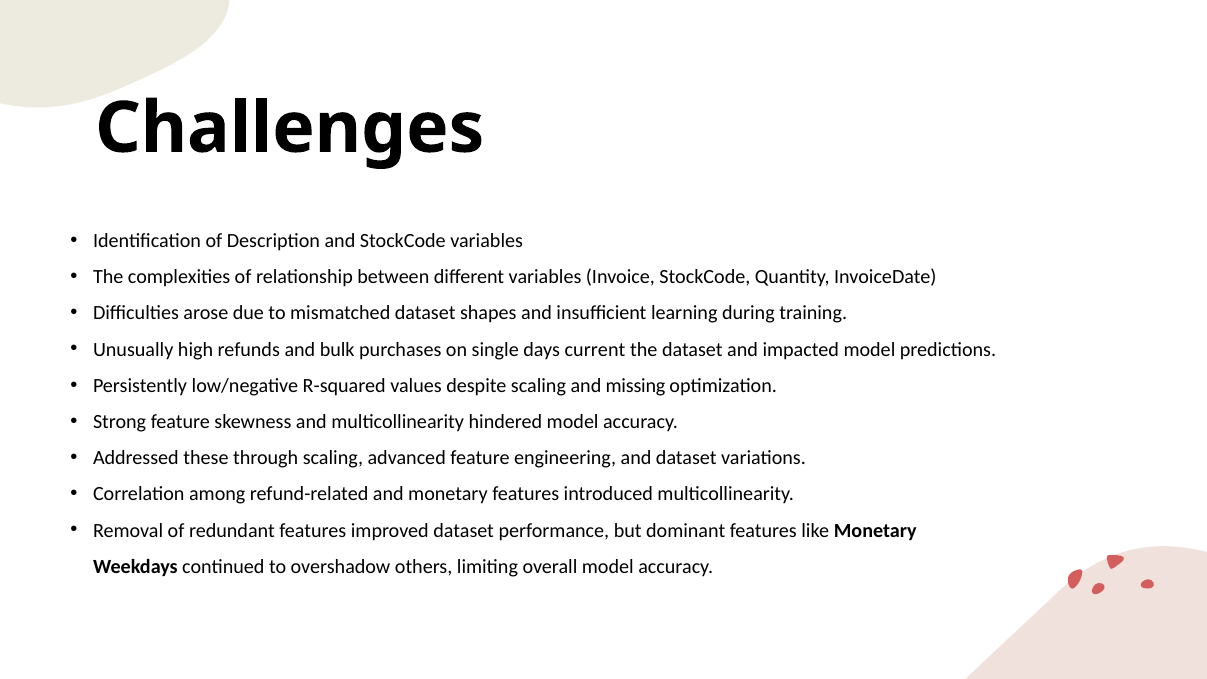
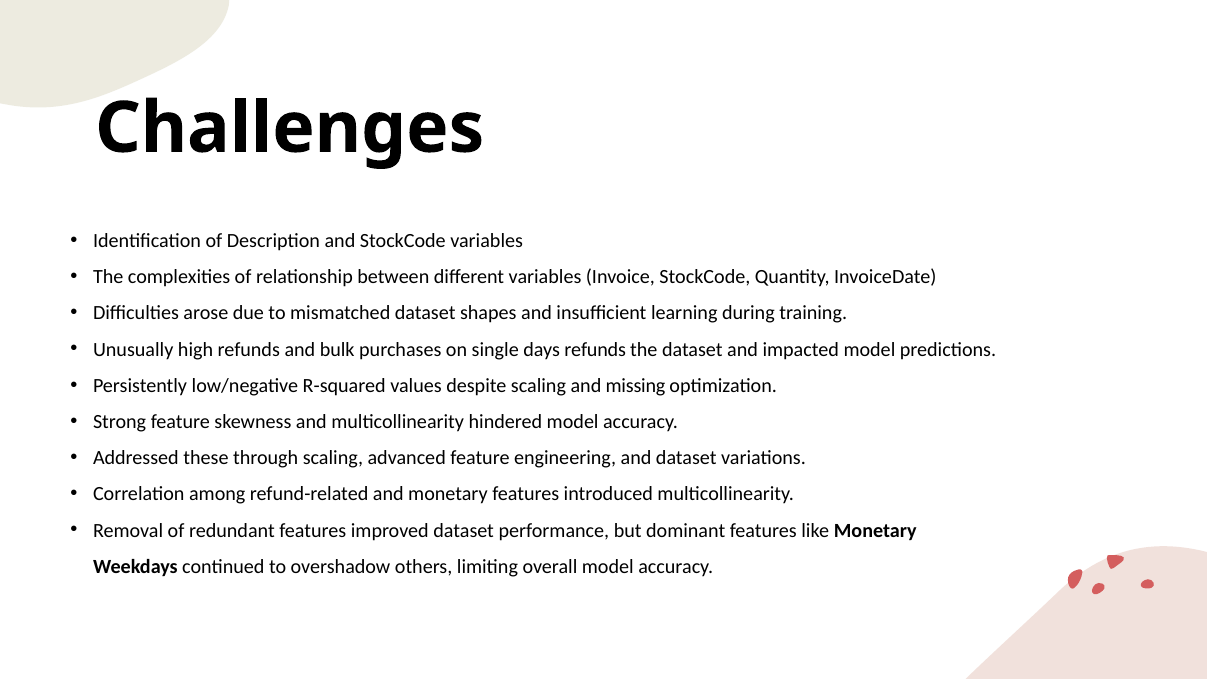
days current: current -> refunds
